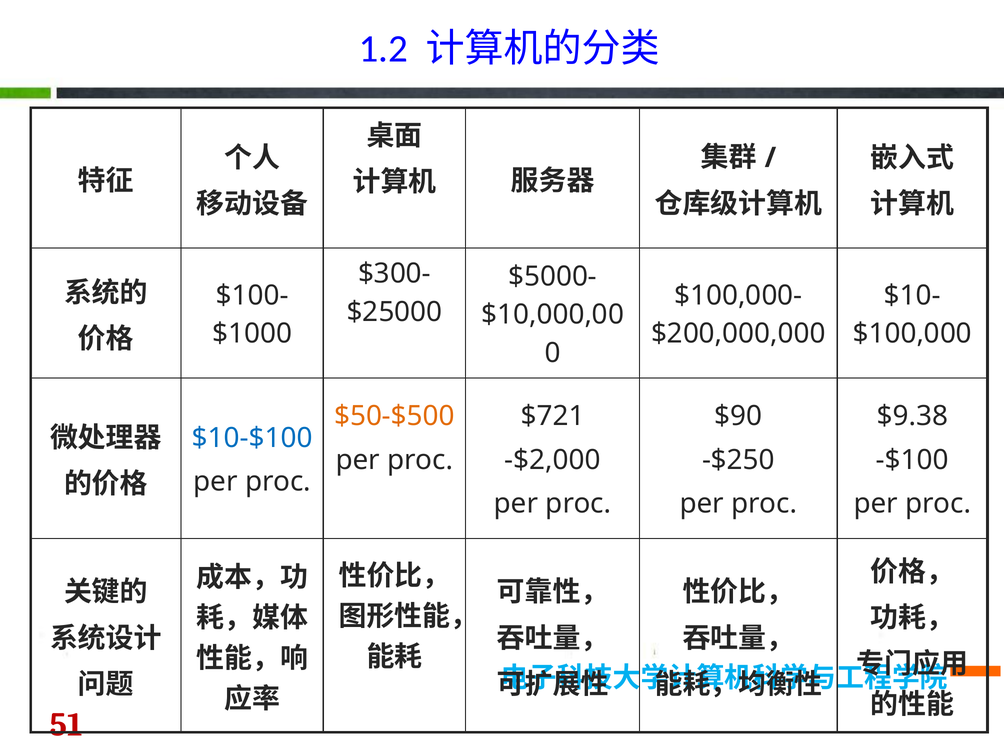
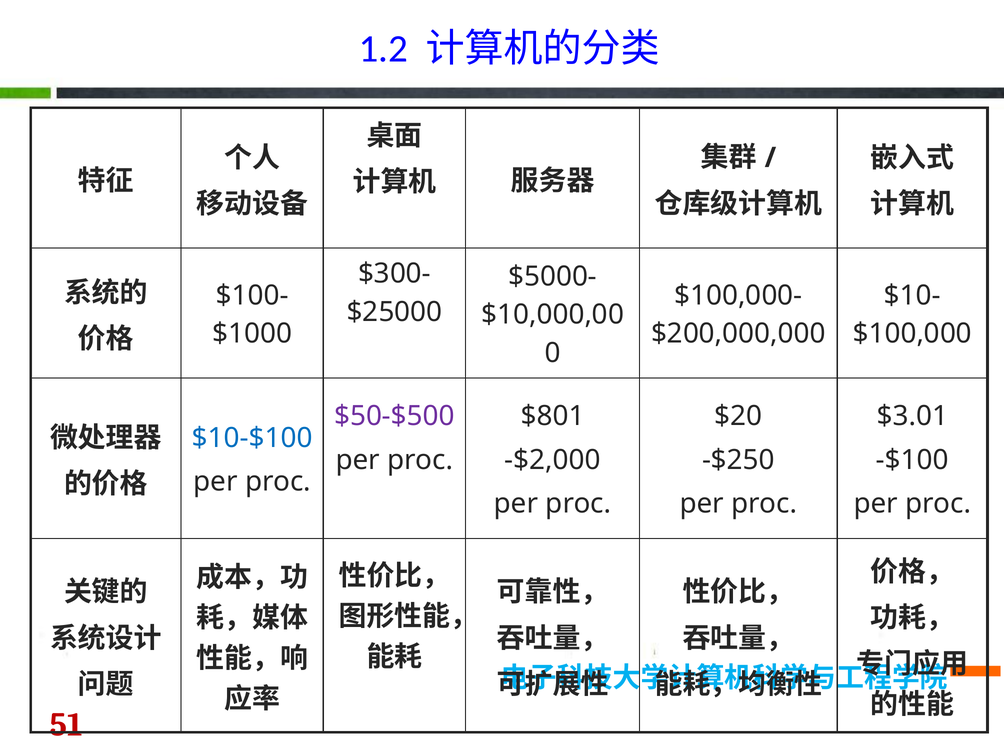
$50-$500 colour: orange -> purple
$721: $721 -> $801
$90: $90 -> $20
$9.38: $9.38 -> $3.01
